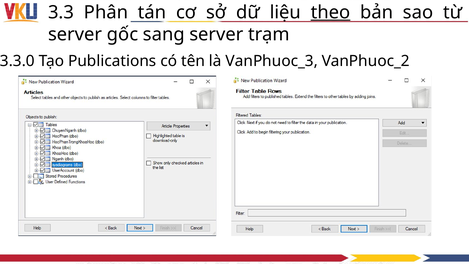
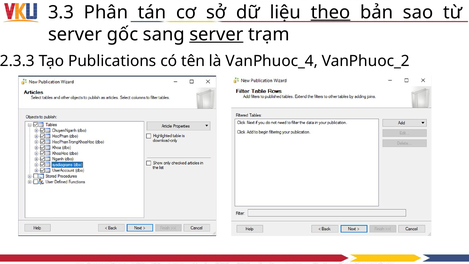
server at (216, 34) underline: none -> present
3.3.0: 3.3.0 -> 2.3.3
VanPhuoc_3: VanPhuoc_3 -> VanPhuoc_4
